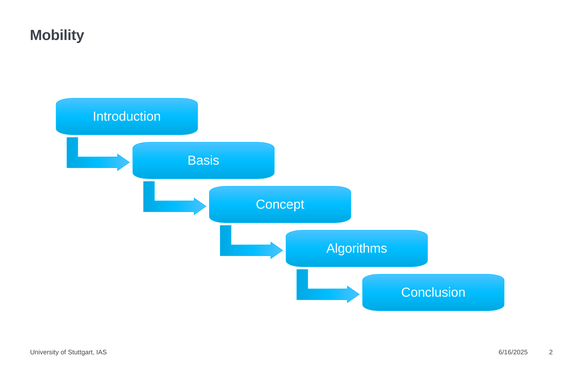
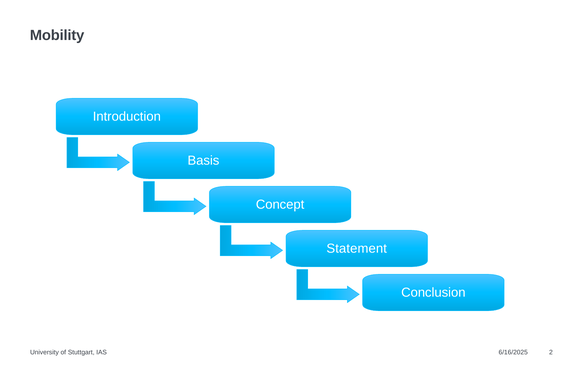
Algorithms: Algorithms -> Statement
